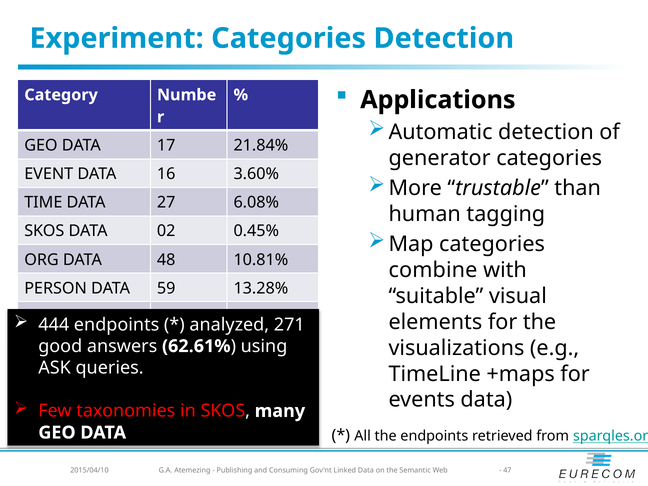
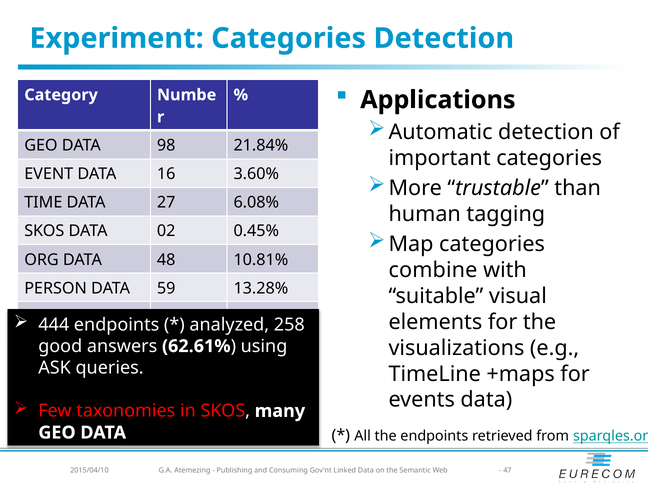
17: 17 -> 98
generator: generator -> important
271: 271 -> 258
